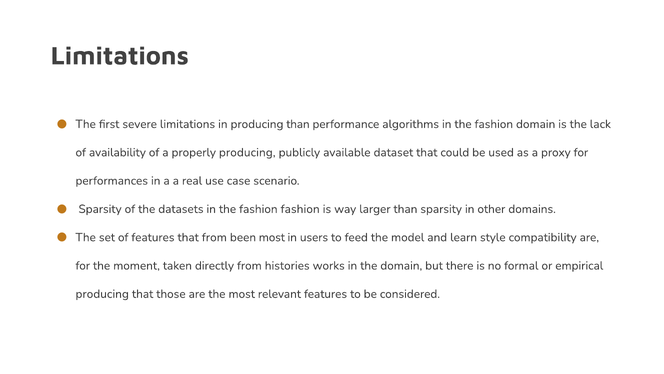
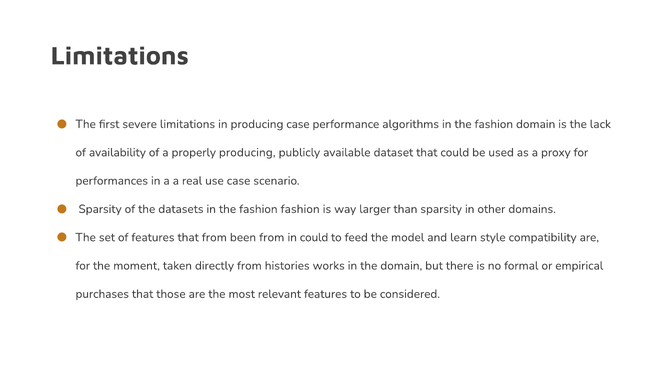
producing than: than -> case
been most: most -> from
in users: users -> could
producing at (102, 294): producing -> purchases
